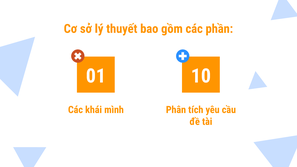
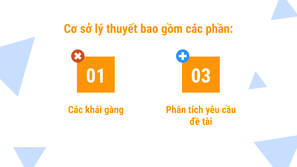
10: 10 -> 03
mình: mình -> gàng
